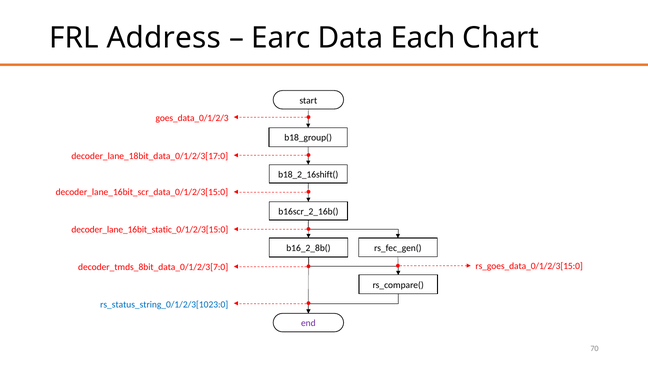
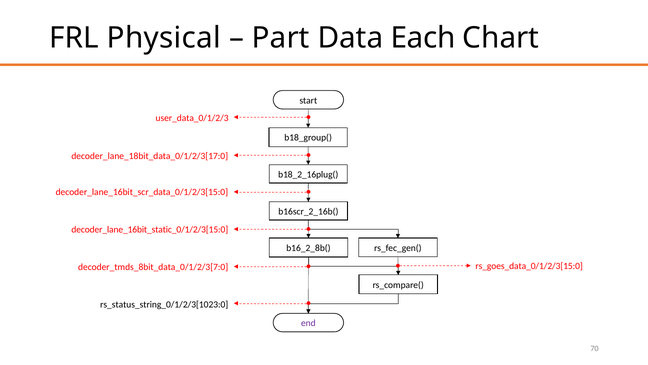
Address: Address -> Physical
Earc: Earc -> Part
goes_data_0/1/2/3: goes_data_0/1/2/3 -> user_data_0/1/2/3
b18_2_16shift(: b18_2_16shift( -> b18_2_16plug(
rs_status_string_0/1/2/3[1023:0 colour: blue -> black
